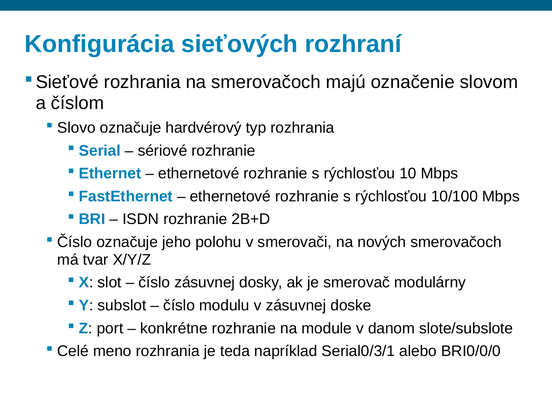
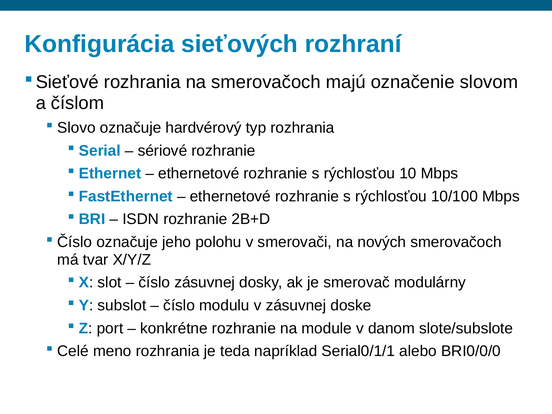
Serial0/3/1: Serial0/3/1 -> Serial0/1/1
